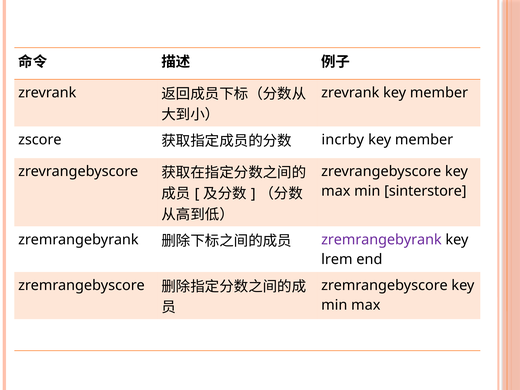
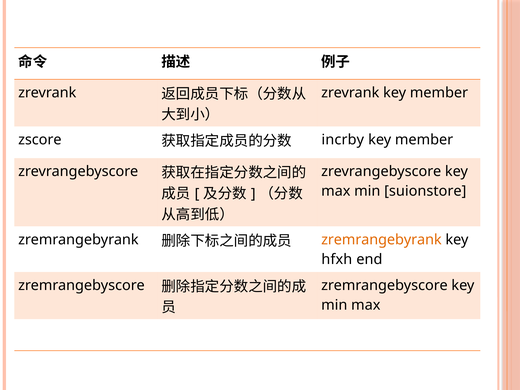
sinterstore: sinterstore -> suionstore
zremrangebyrank at (381, 240) colour: purple -> orange
lrem: lrem -> hfxh
